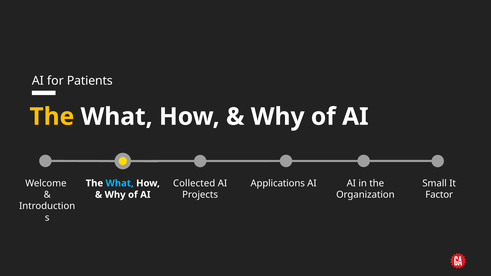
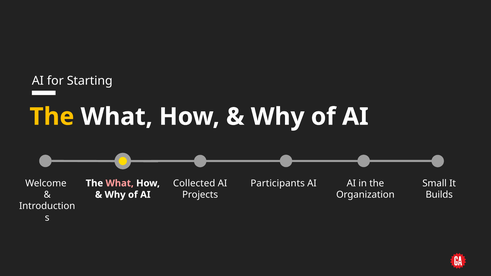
Patients: Patients -> Starting
Applications: Applications -> Participants
What at (120, 183) colour: light blue -> pink
Factor: Factor -> Builds
